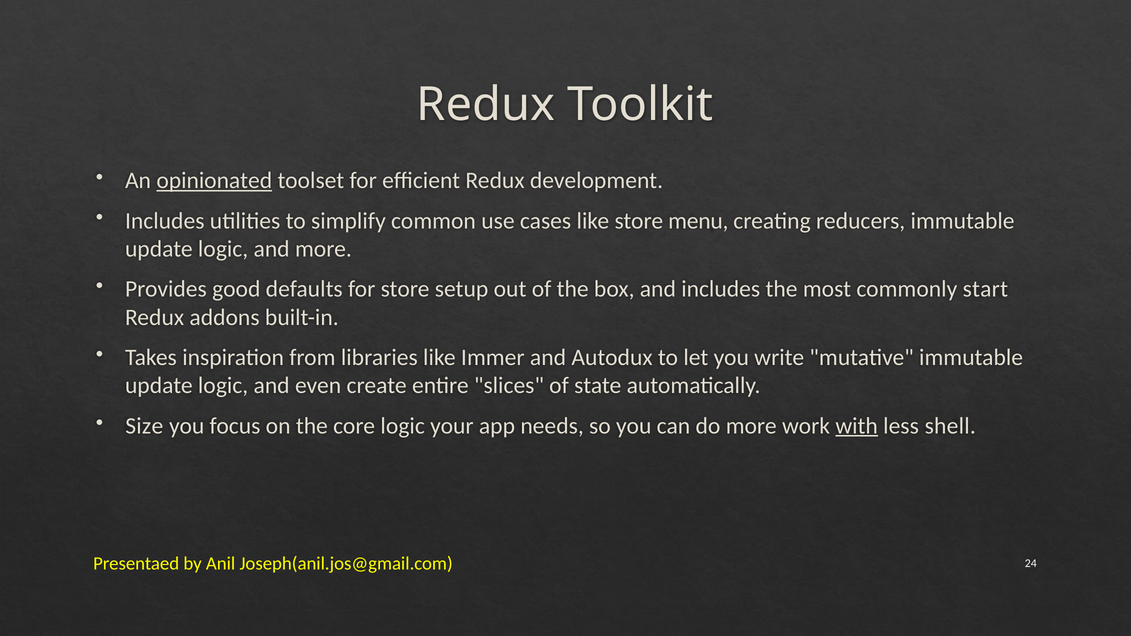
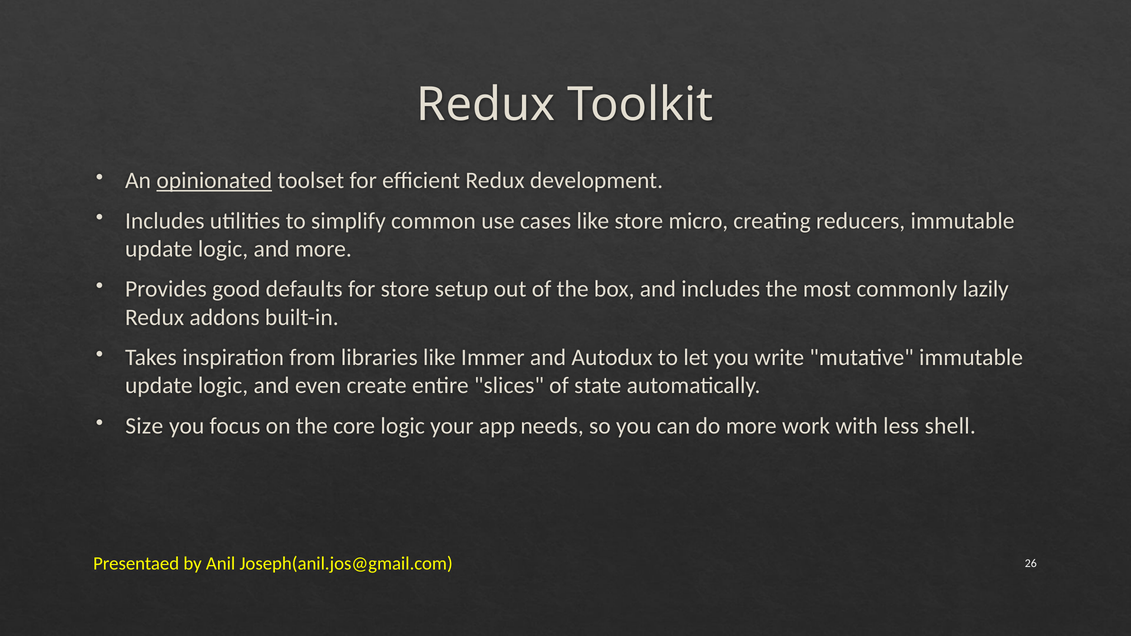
menu: menu -> micro
start: start -> lazily
with underline: present -> none
24: 24 -> 26
